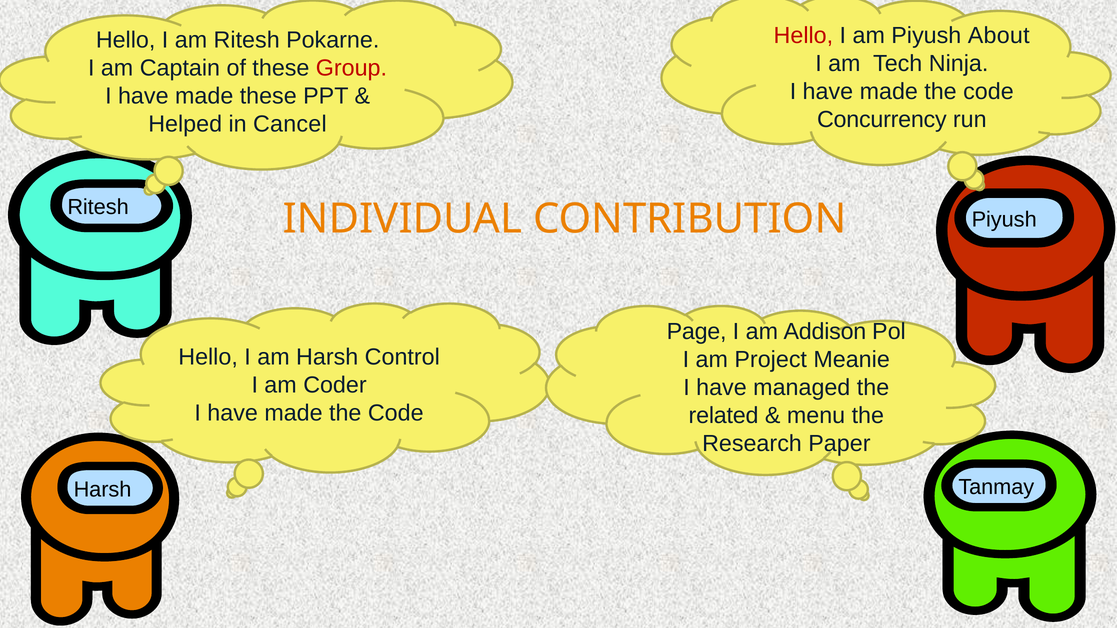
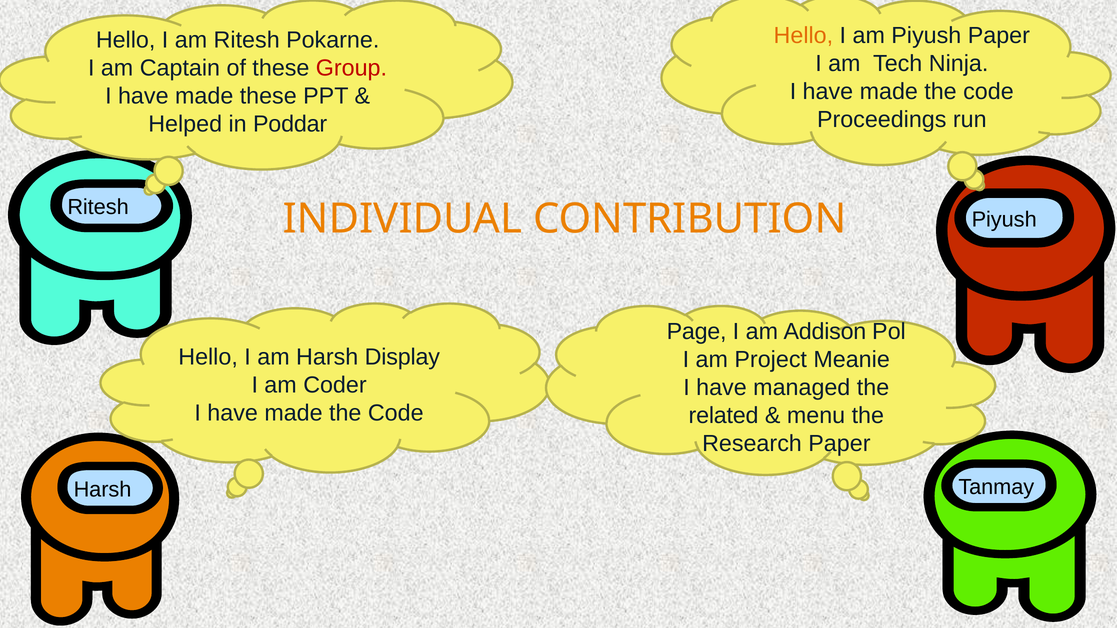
Hello at (803, 36) colour: red -> orange
Piyush About: About -> Paper
Concurrency: Concurrency -> Proceedings
Cancel: Cancel -> Poddar
Control: Control -> Display
